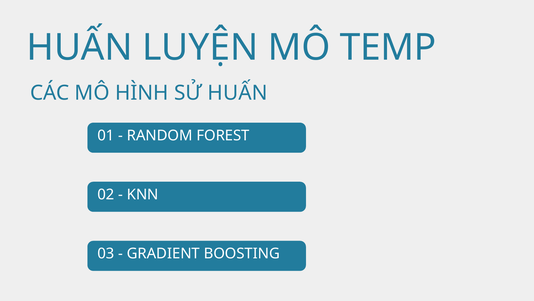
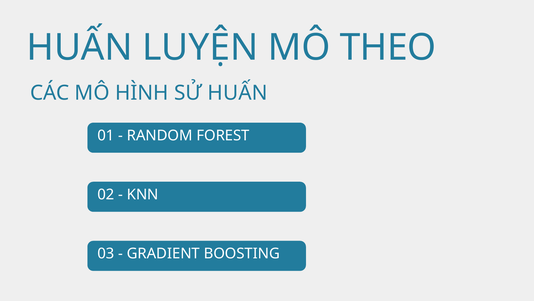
TEMP: TEMP -> THEO
